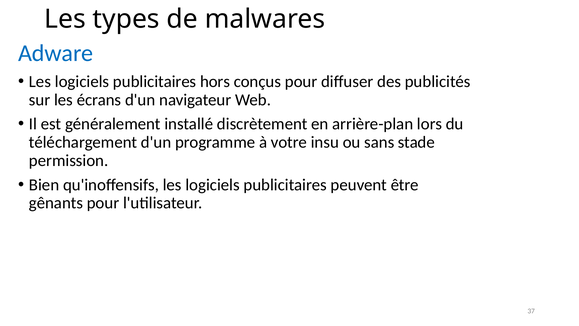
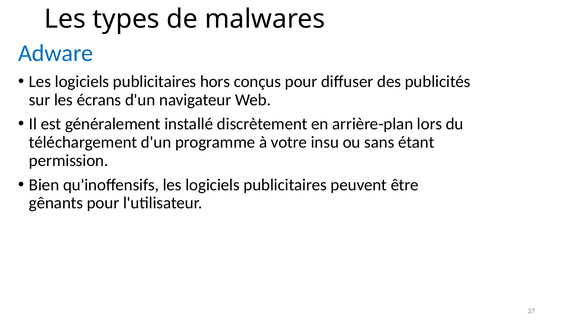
stade: stade -> étant
